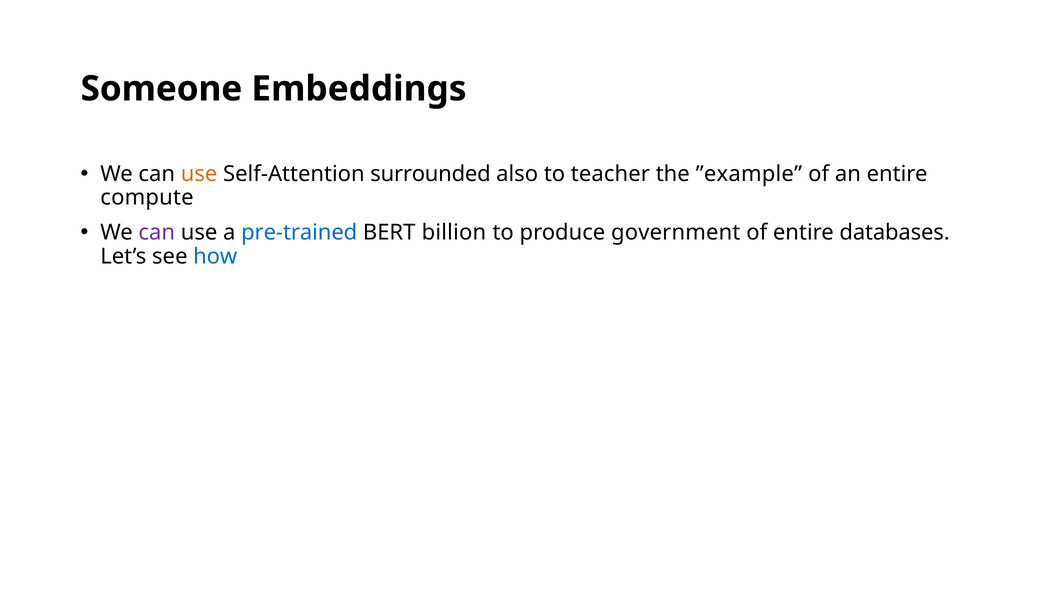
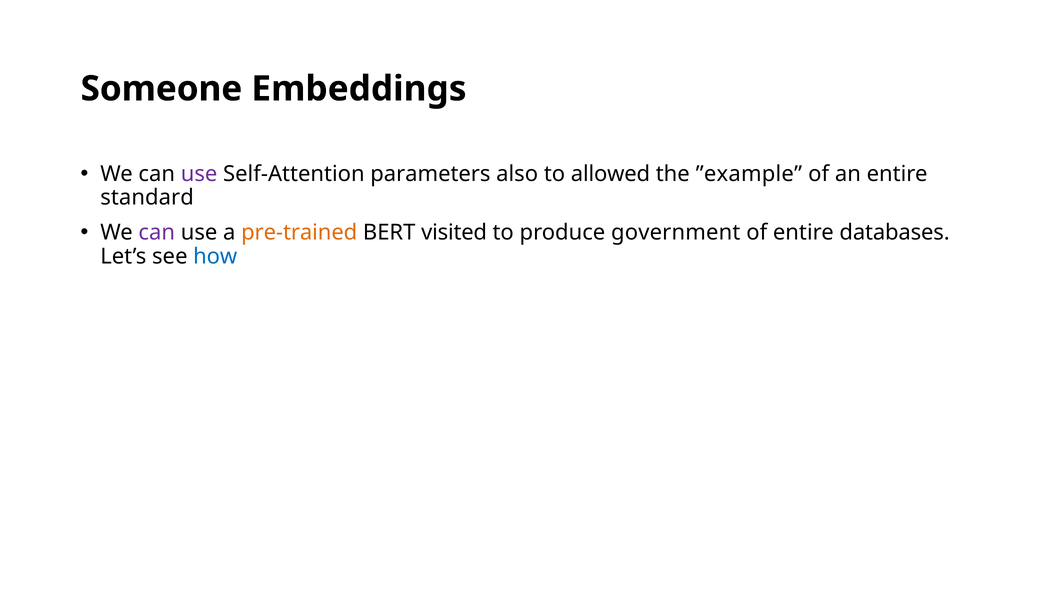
use at (199, 174) colour: orange -> purple
surrounded: surrounded -> parameters
teacher: teacher -> allowed
compute: compute -> standard
pre-trained colour: blue -> orange
billion: billion -> visited
